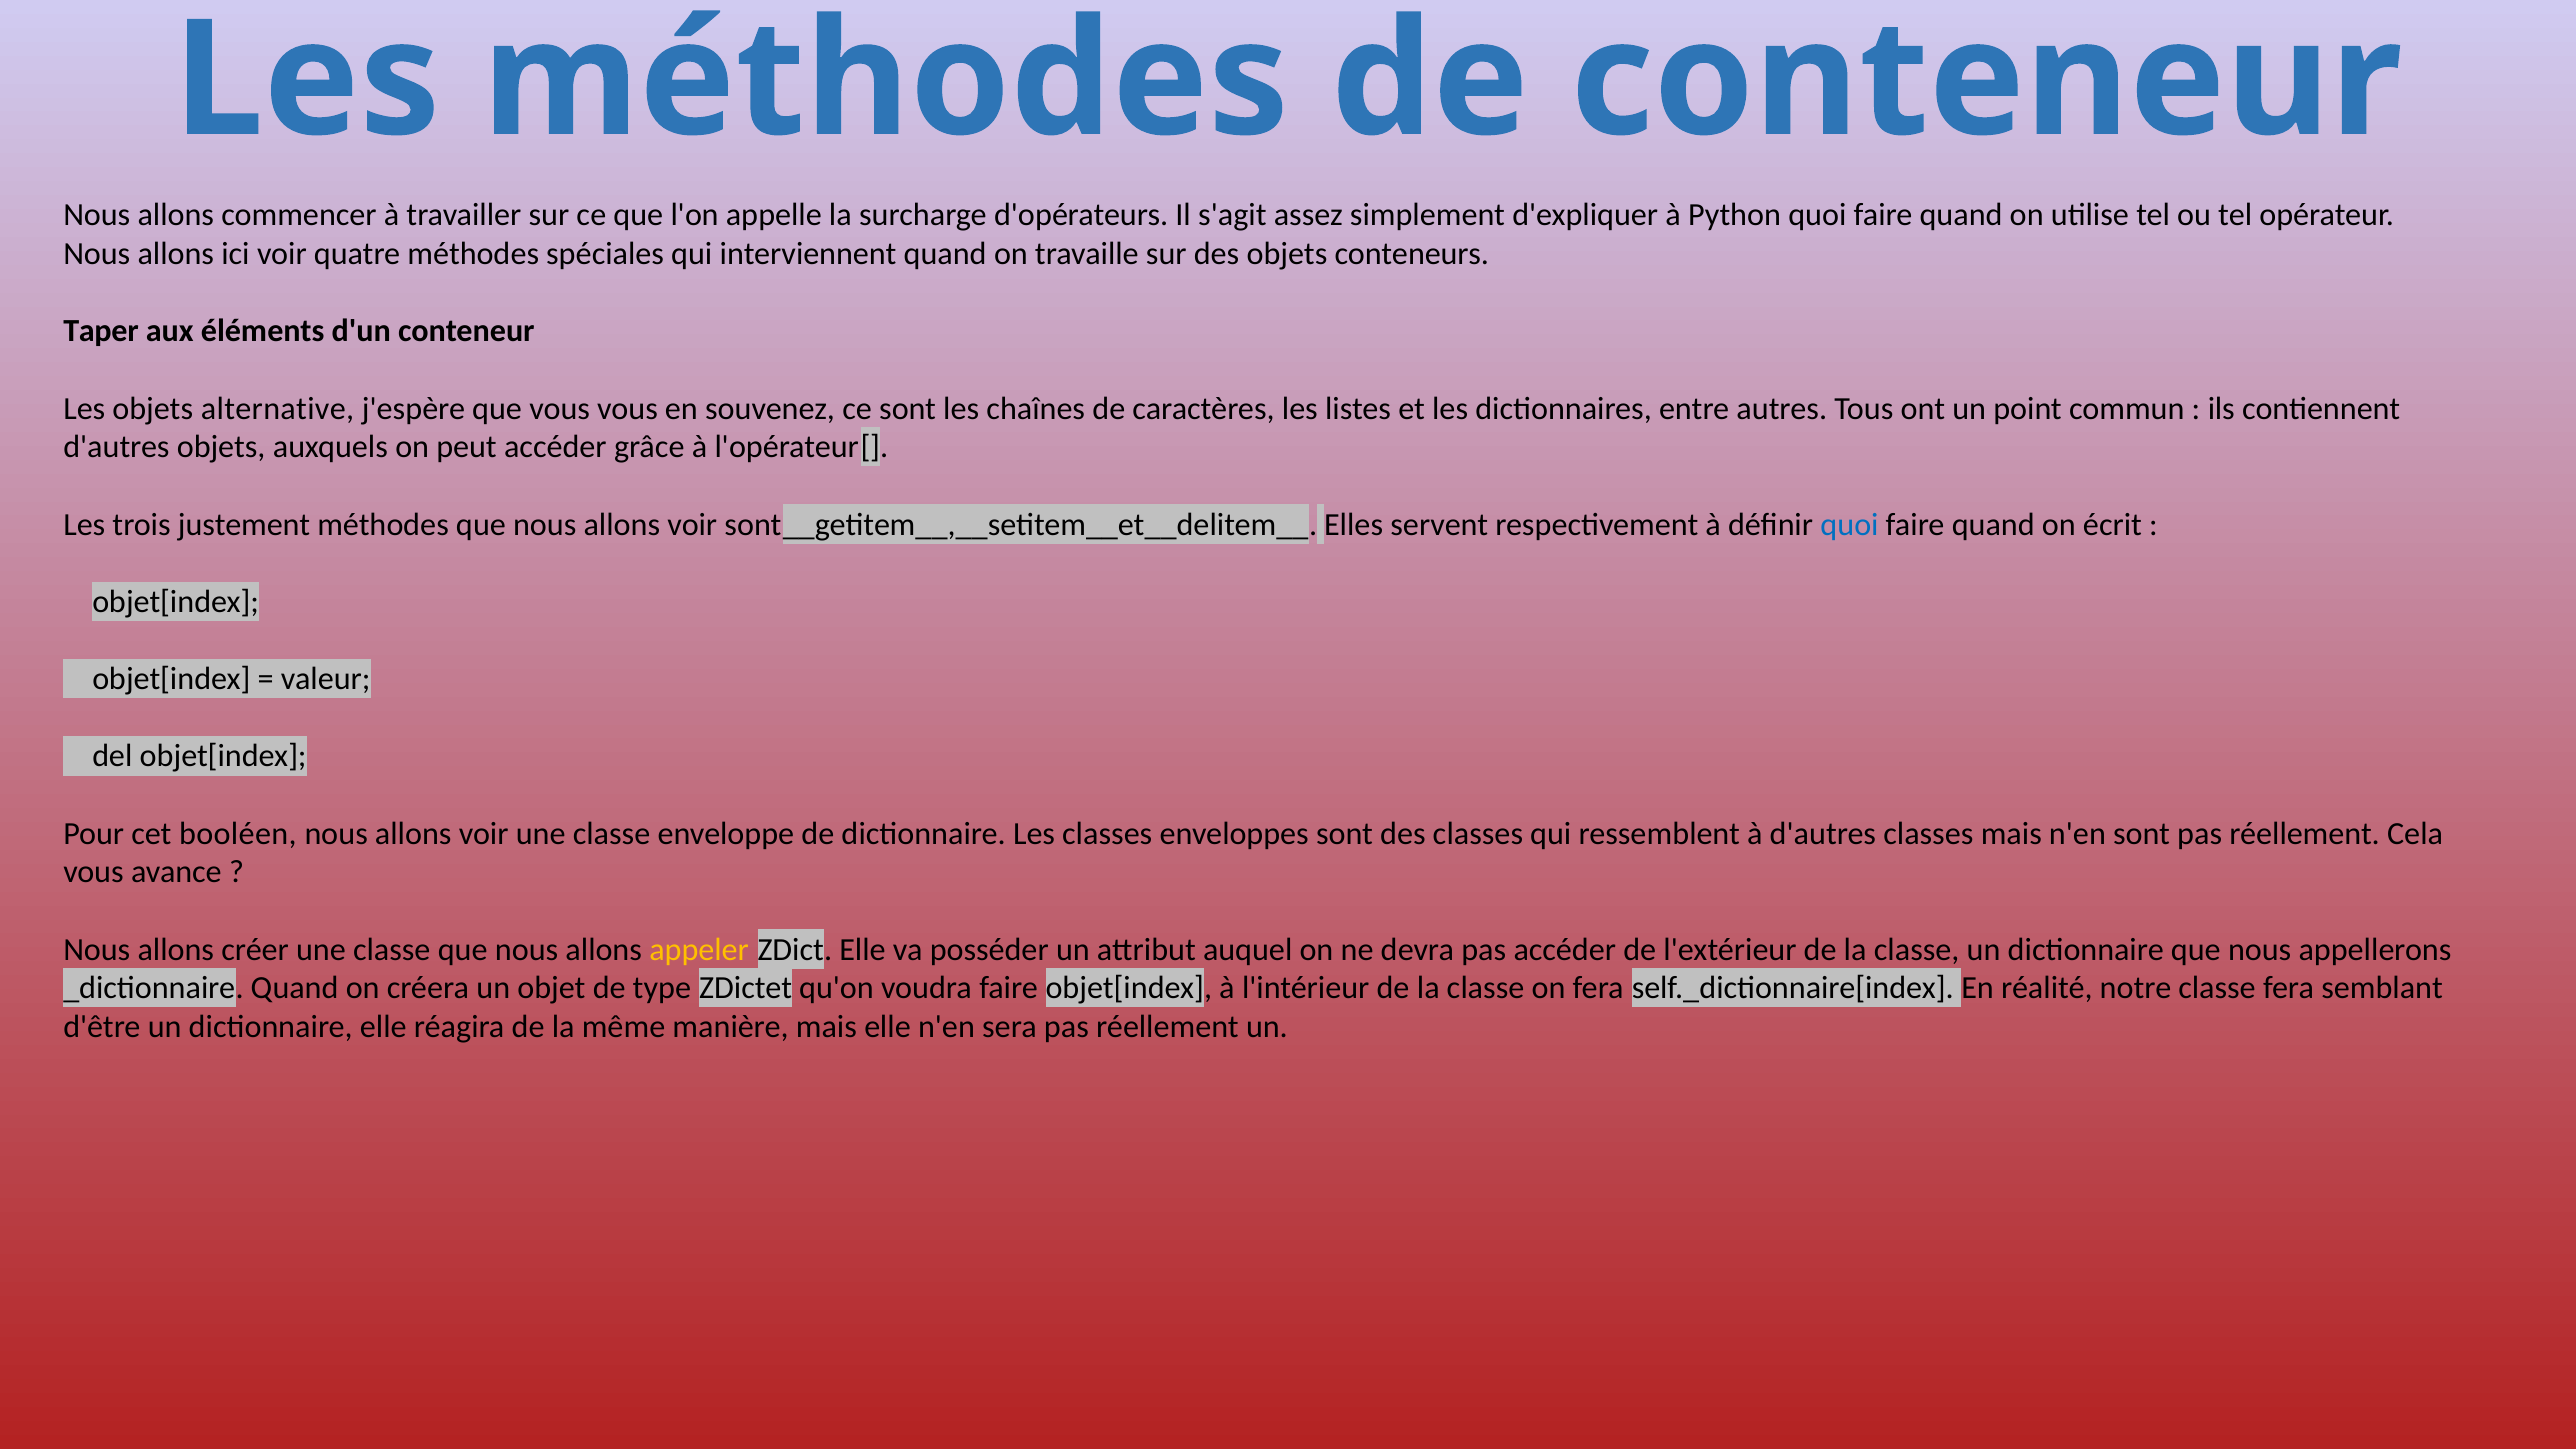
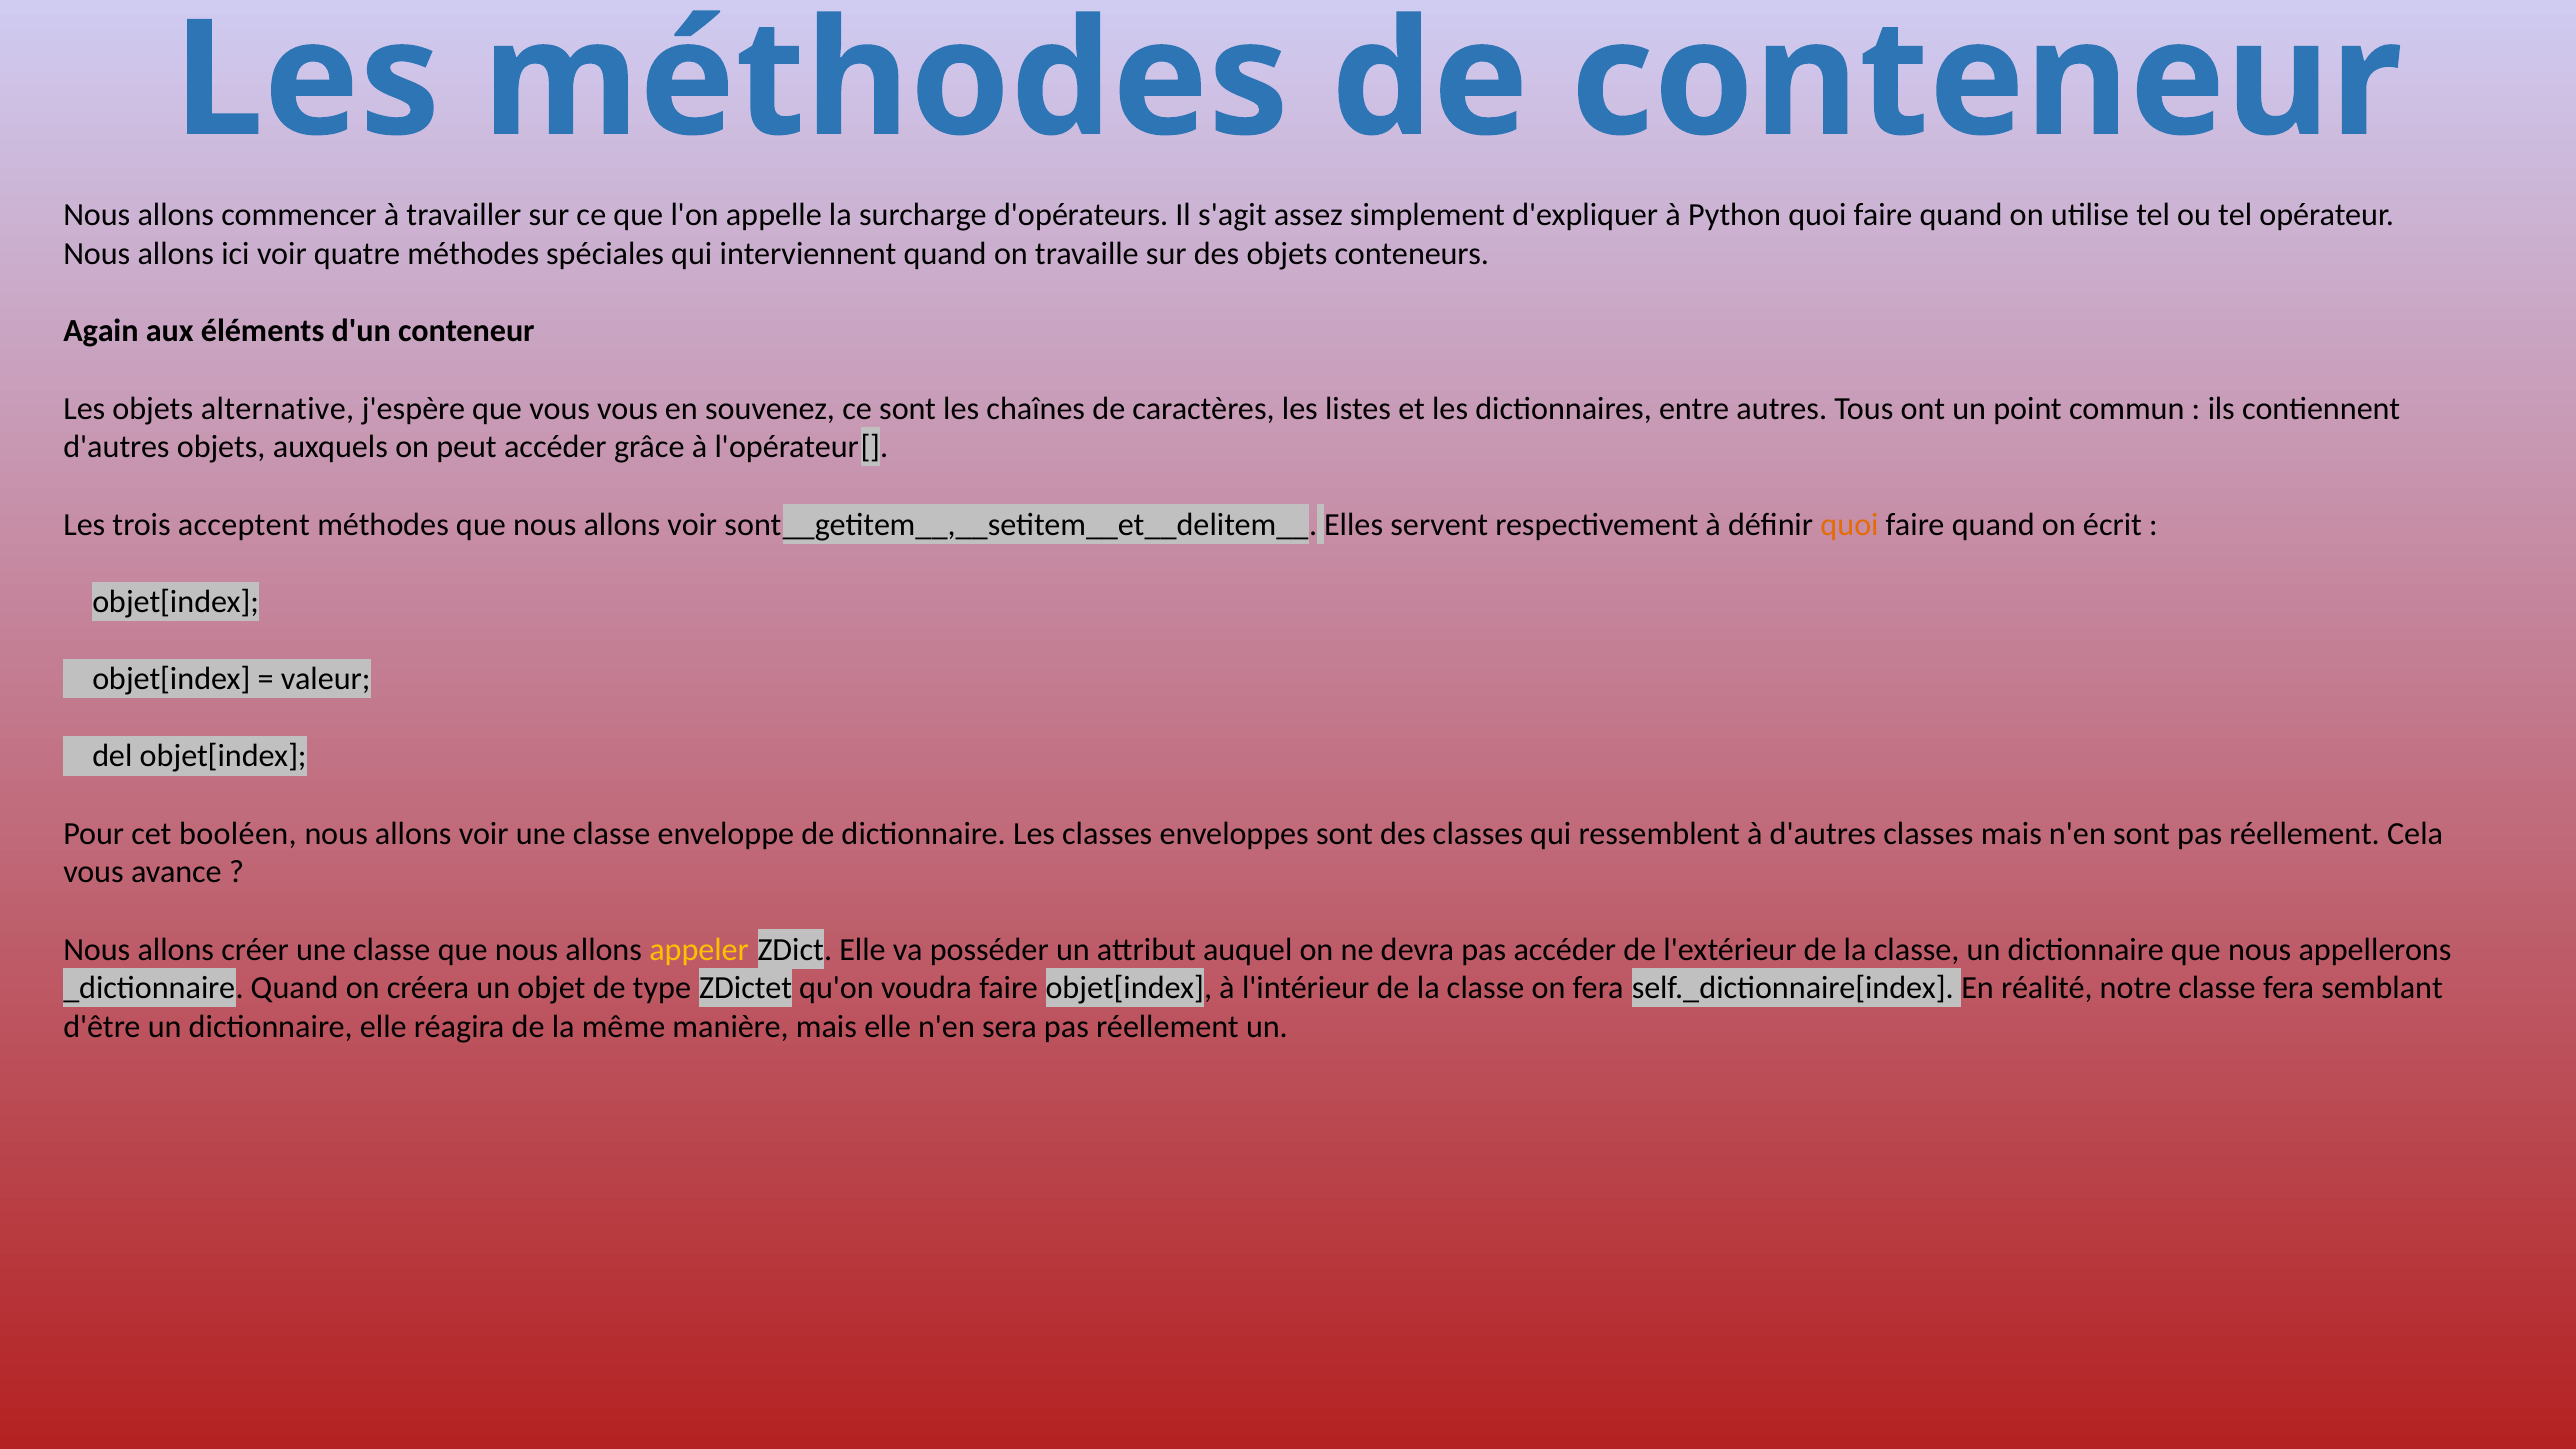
Taper: Taper -> Again
justement: justement -> acceptent
quoi at (1850, 524) colour: blue -> orange
